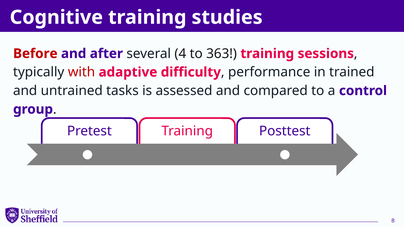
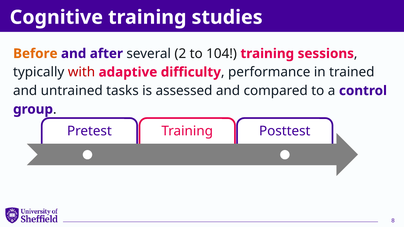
Before colour: red -> orange
4: 4 -> 2
363: 363 -> 104
